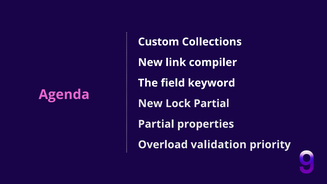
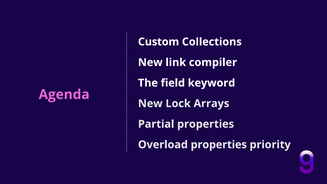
Lock Partial: Partial -> Arrays
Overload validation: validation -> properties
